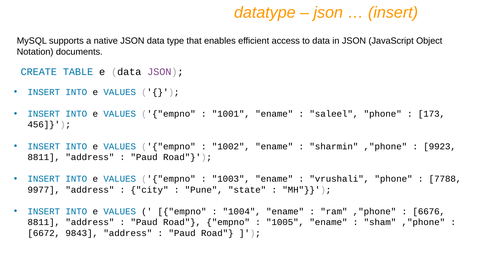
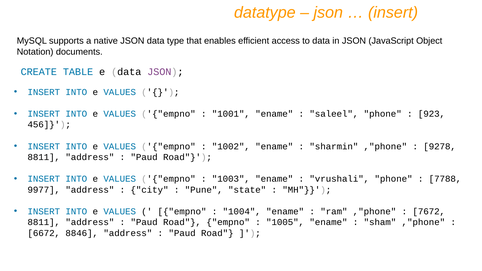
173: 173 -> 923
9923: 9923 -> 9278
6676: 6676 -> 7672
9843: 9843 -> 8846
